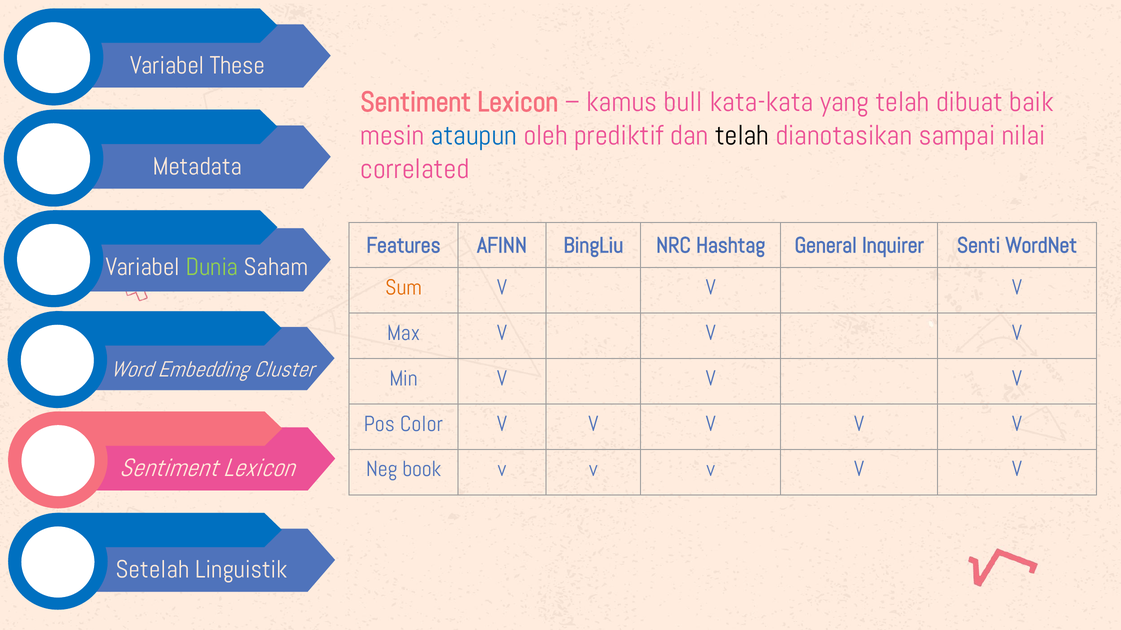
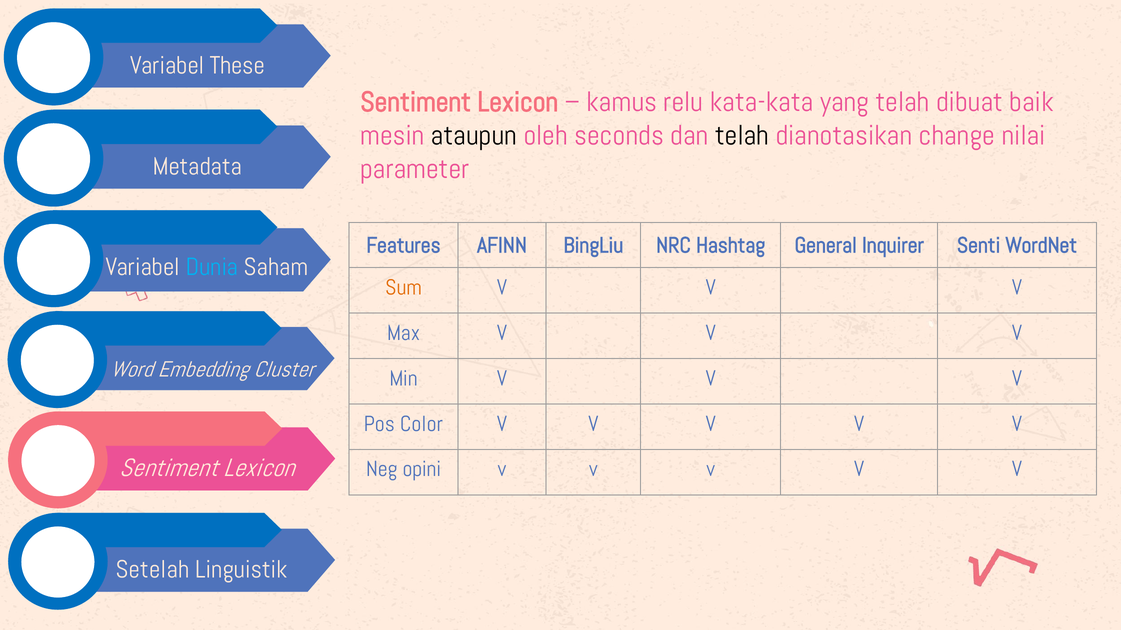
bull: bull -> relu
ataupun colour: blue -> black
prediktif: prediktif -> seconds
sampai: sampai -> change
correlated: correlated -> parameter
Dunia colour: light green -> light blue
book: book -> opini
